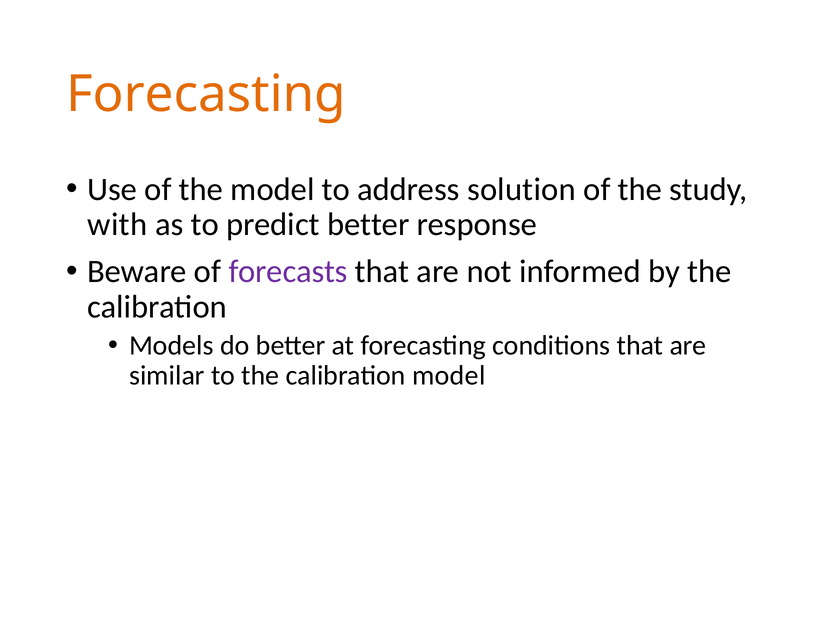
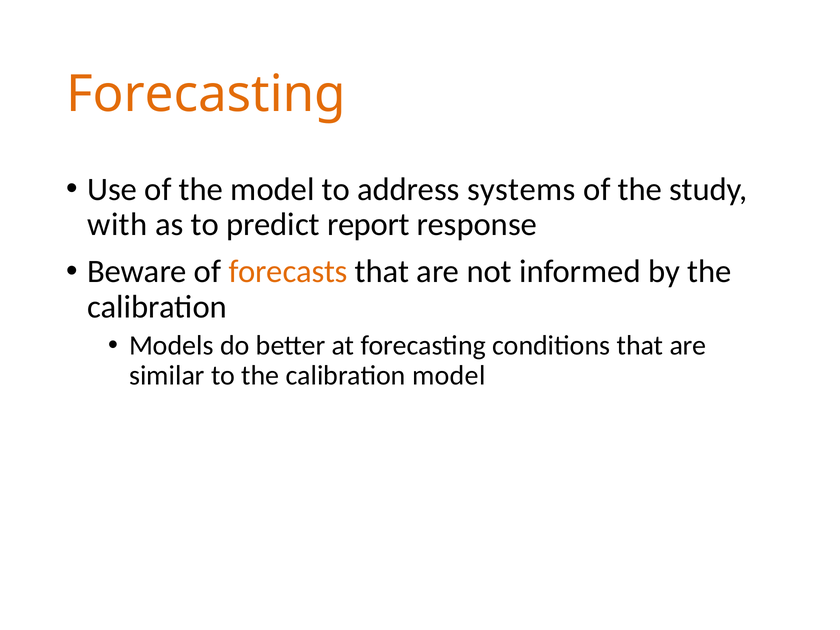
solution: solution -> systems
predict better: better -> report
forecasts colour: purple -> orange
